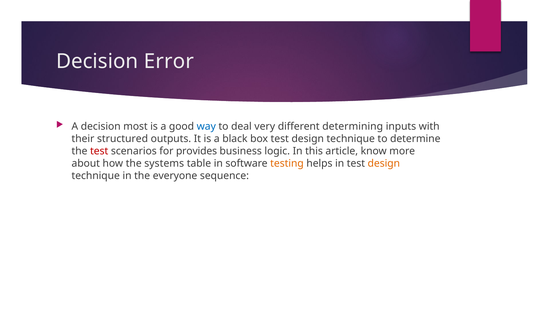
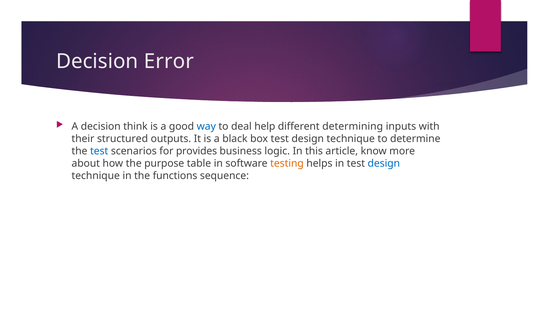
most: most -> think
very: very -> help
test at (99, 151) colour: red -> blue
systems: systems -> purpose
design at (384, 163) colour: orange -> blue
everyone: everyone -> functions
